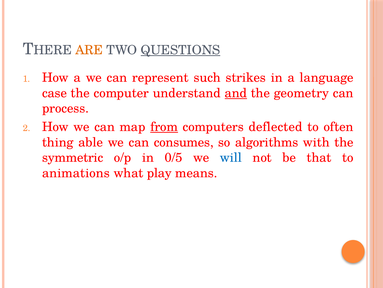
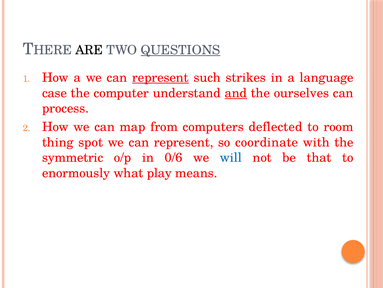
ARE colour: orange -> black
represent at (160, 77) underline: none -> present
geometry: geometry -> ourselves
from underline: present -> none
often: often -> room
able: able -> spot
consumes at (184, 142): consumes -> represent
algorithms: algorithms -> coordinate
0/5: 0/5 -> 0/6
animations: animations -> enormously
